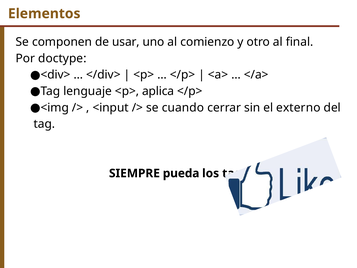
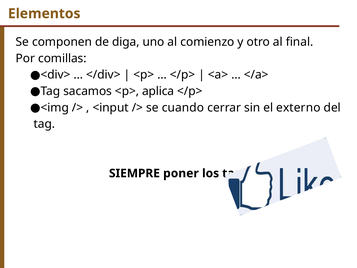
usar: usar -> diga
doctype: doctype -> comillas
lenguaje: lenguaje -> sacamos
pueda: pueda -> poner
